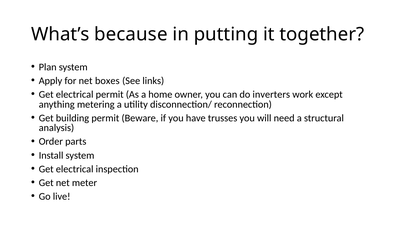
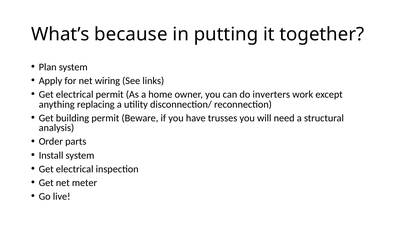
boxes: boxes -> wiring
metering: metering -> replacing
